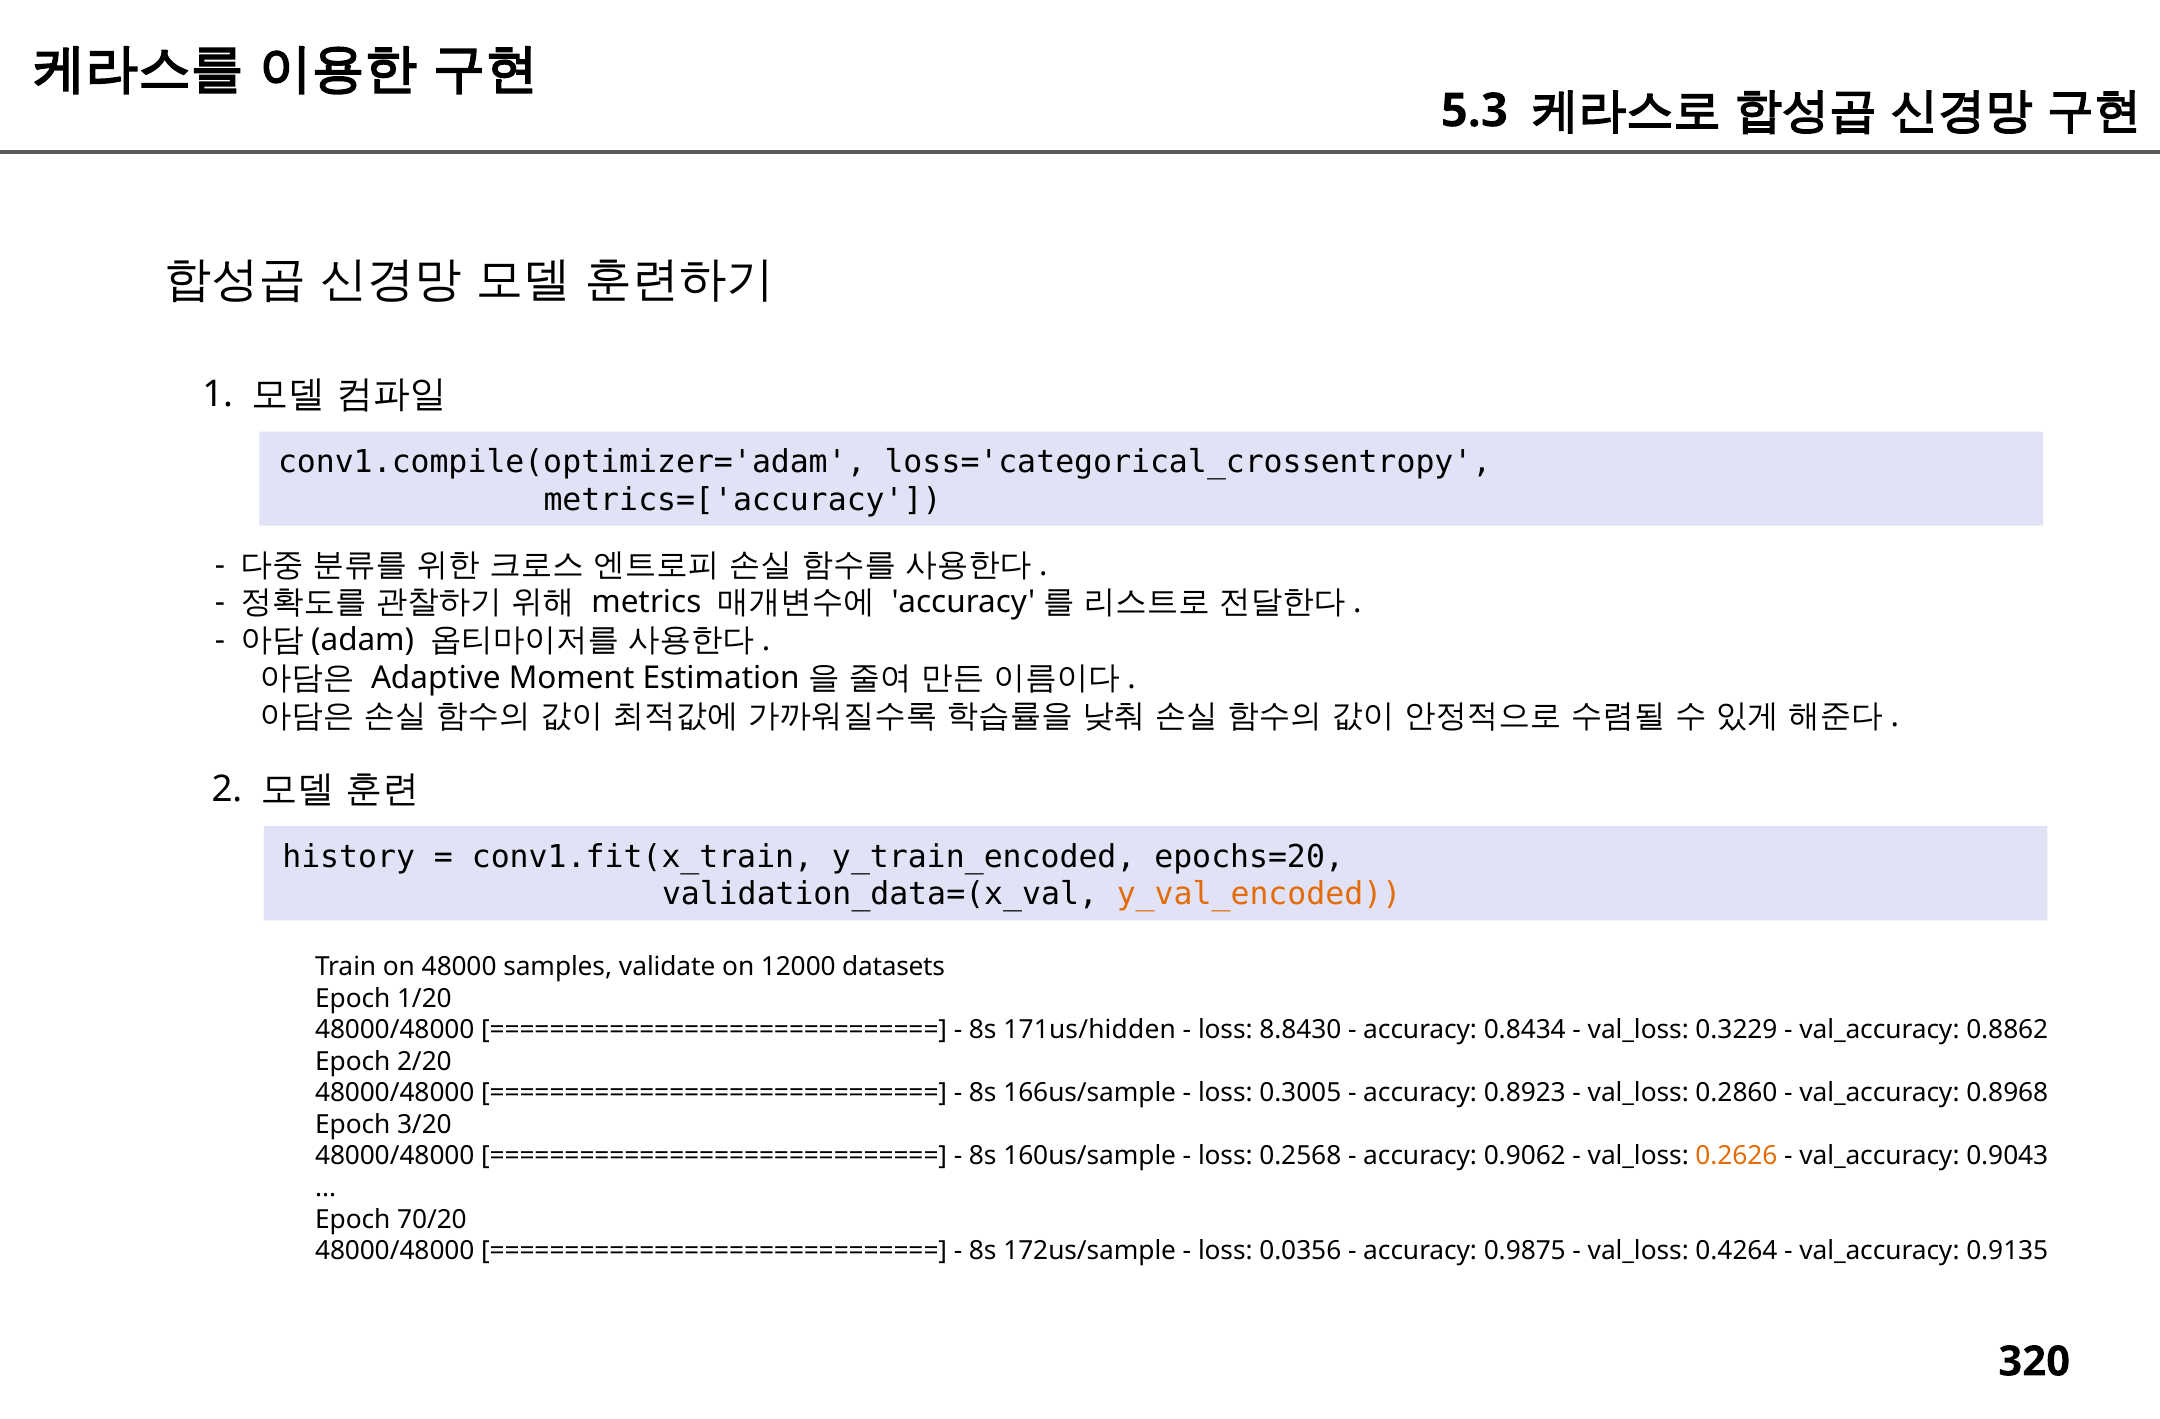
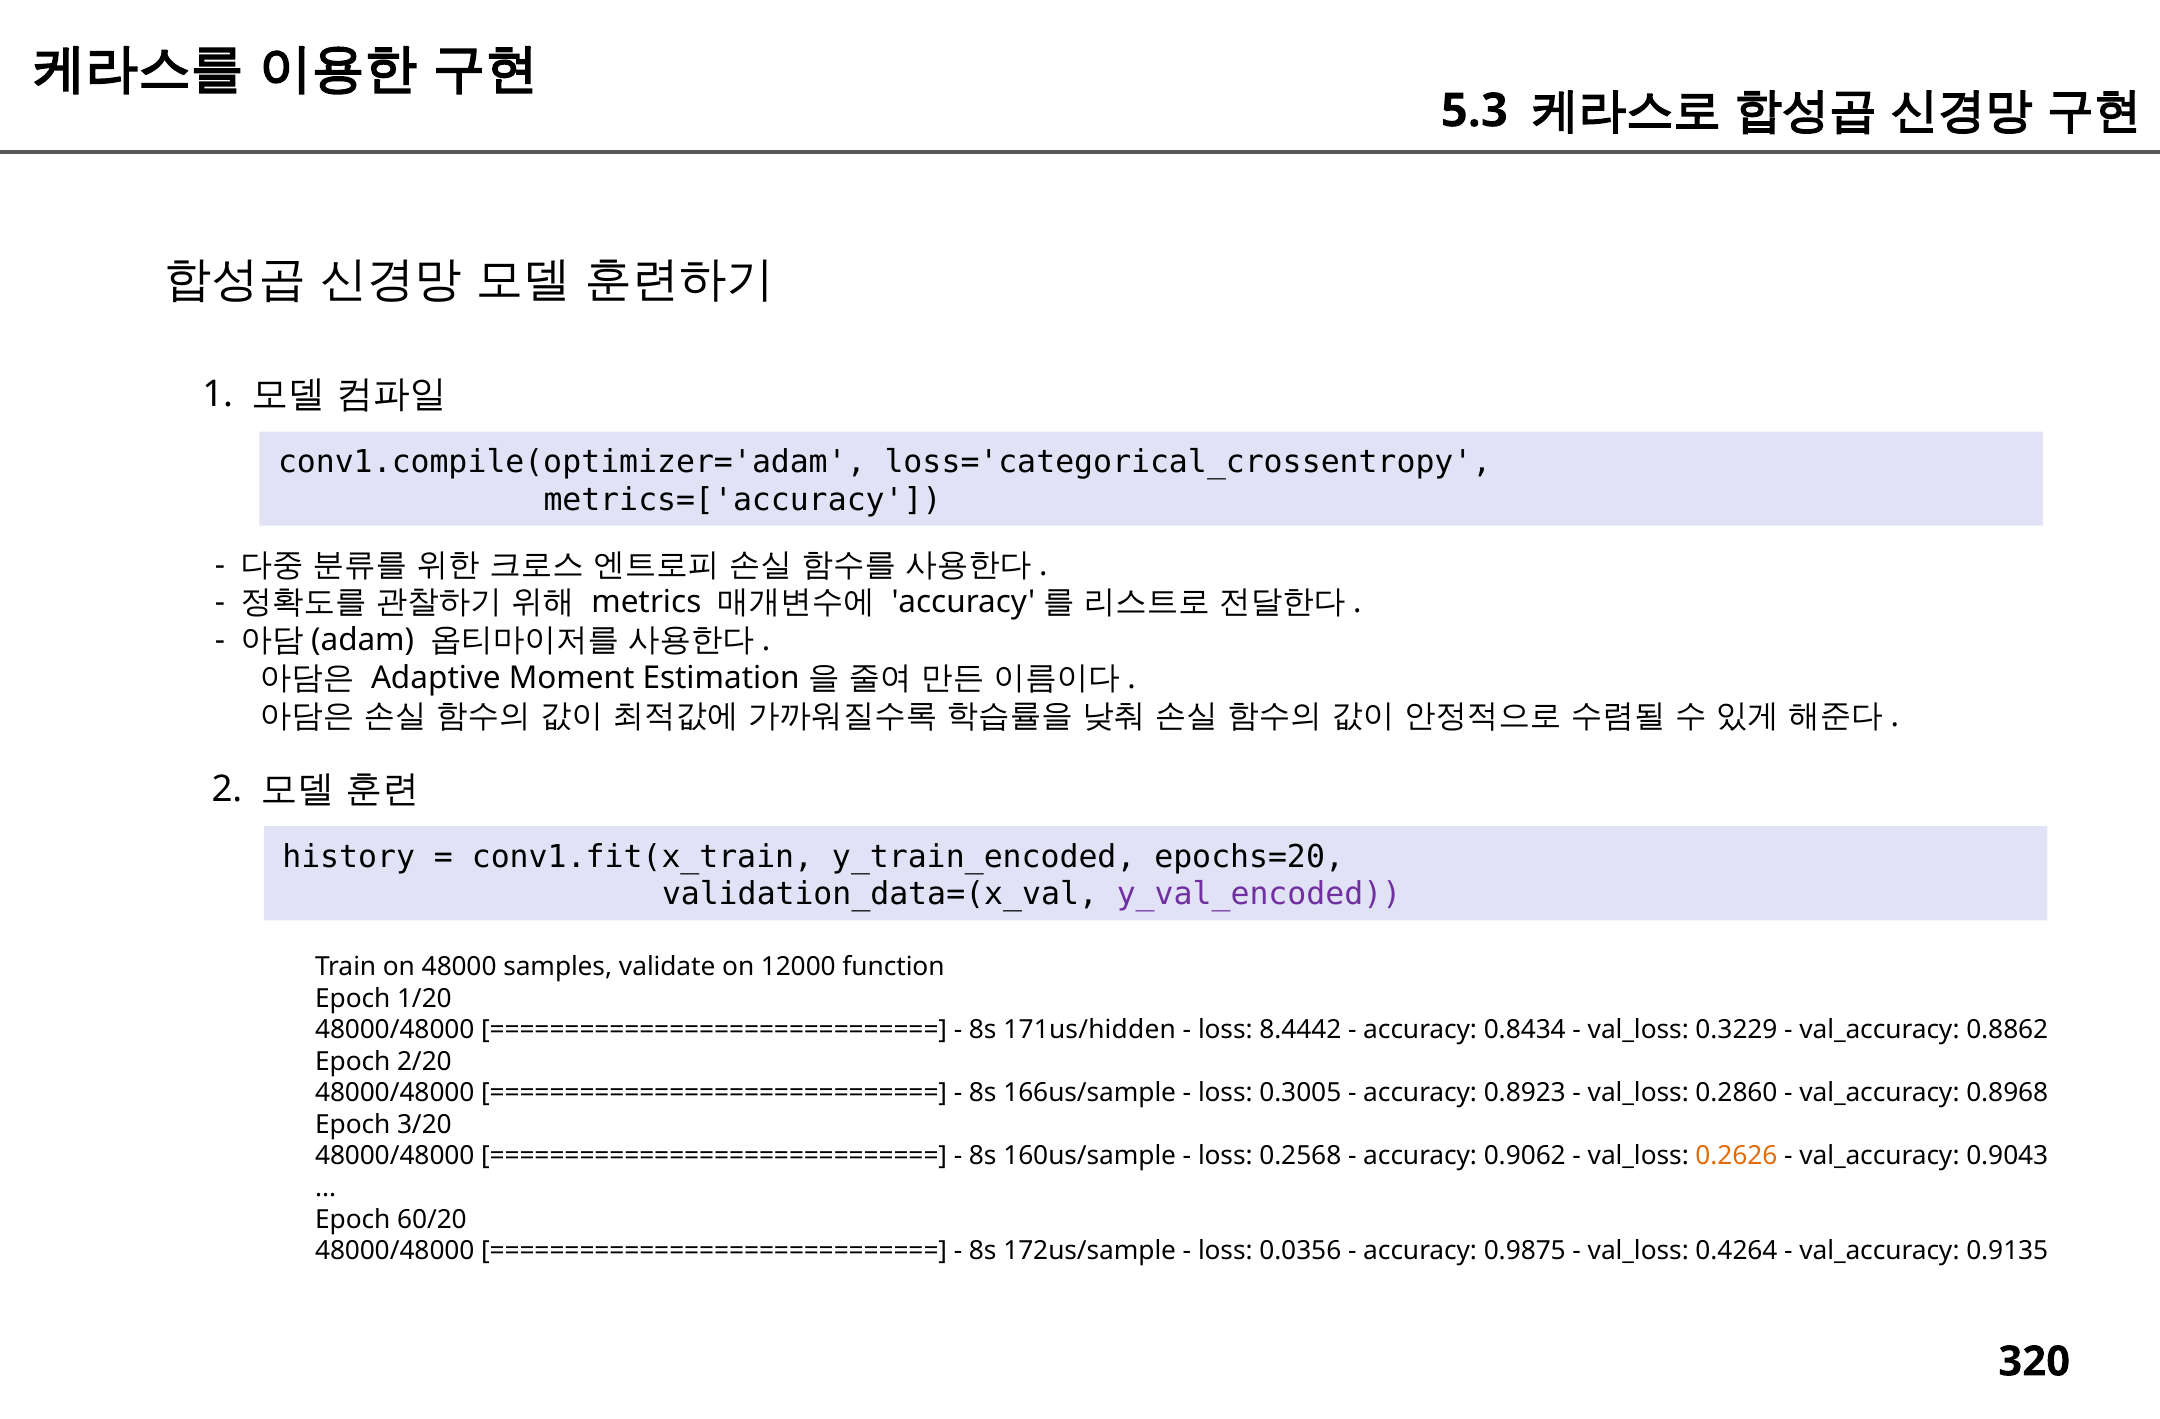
y_val_encoded colour: orange -> purple
datasets: datasets -> function
8.8430: 8.8430 -> 8.4442
70/20: 70/20 -> 60/20
